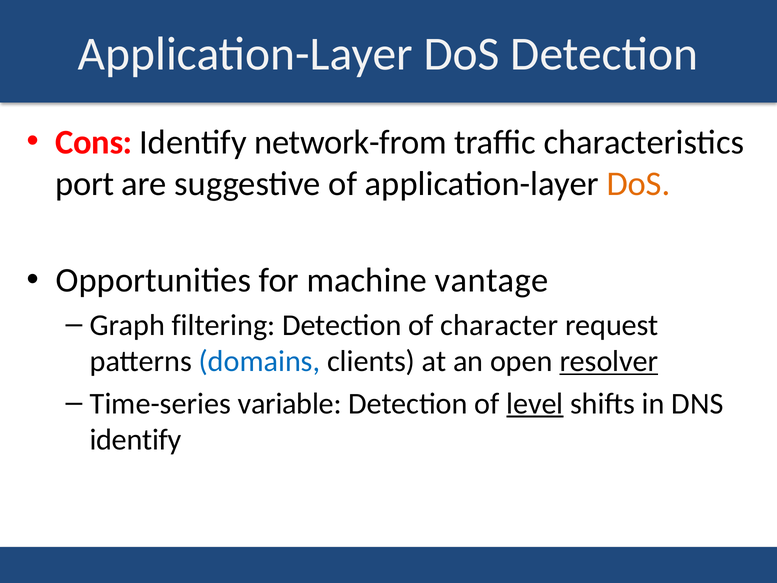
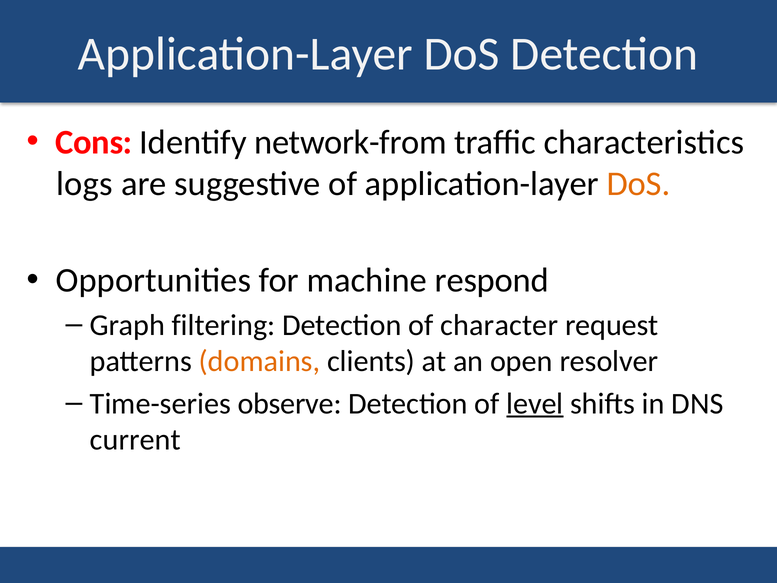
port: port -> logs
vantage: vantage -> respond
domains colour: blue -> orange
resolver underline: present -> none
variable: variable -> observe
identify at (135, 440): identify -> current
